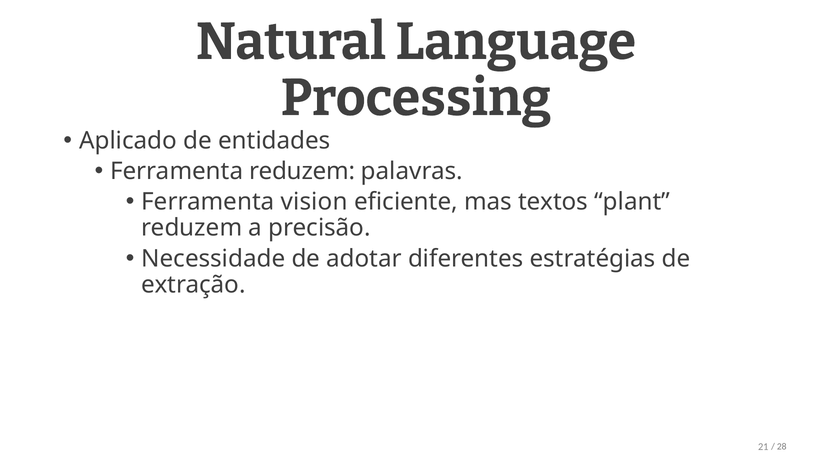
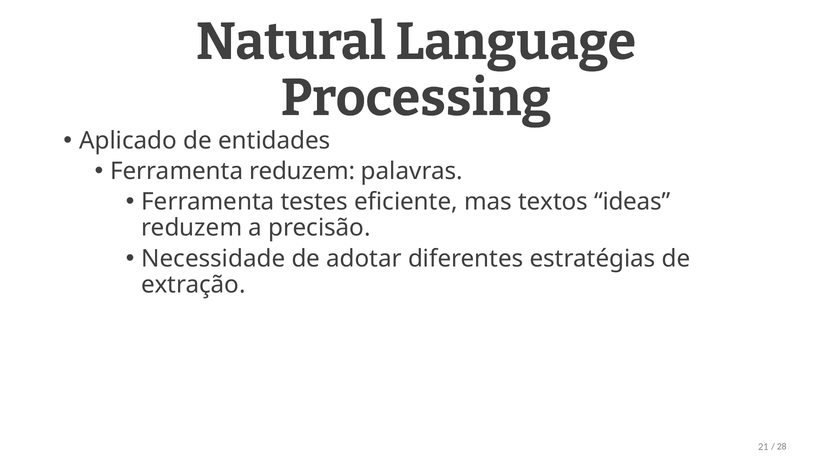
vision: vision -> testes
plant: plant -> ideas
